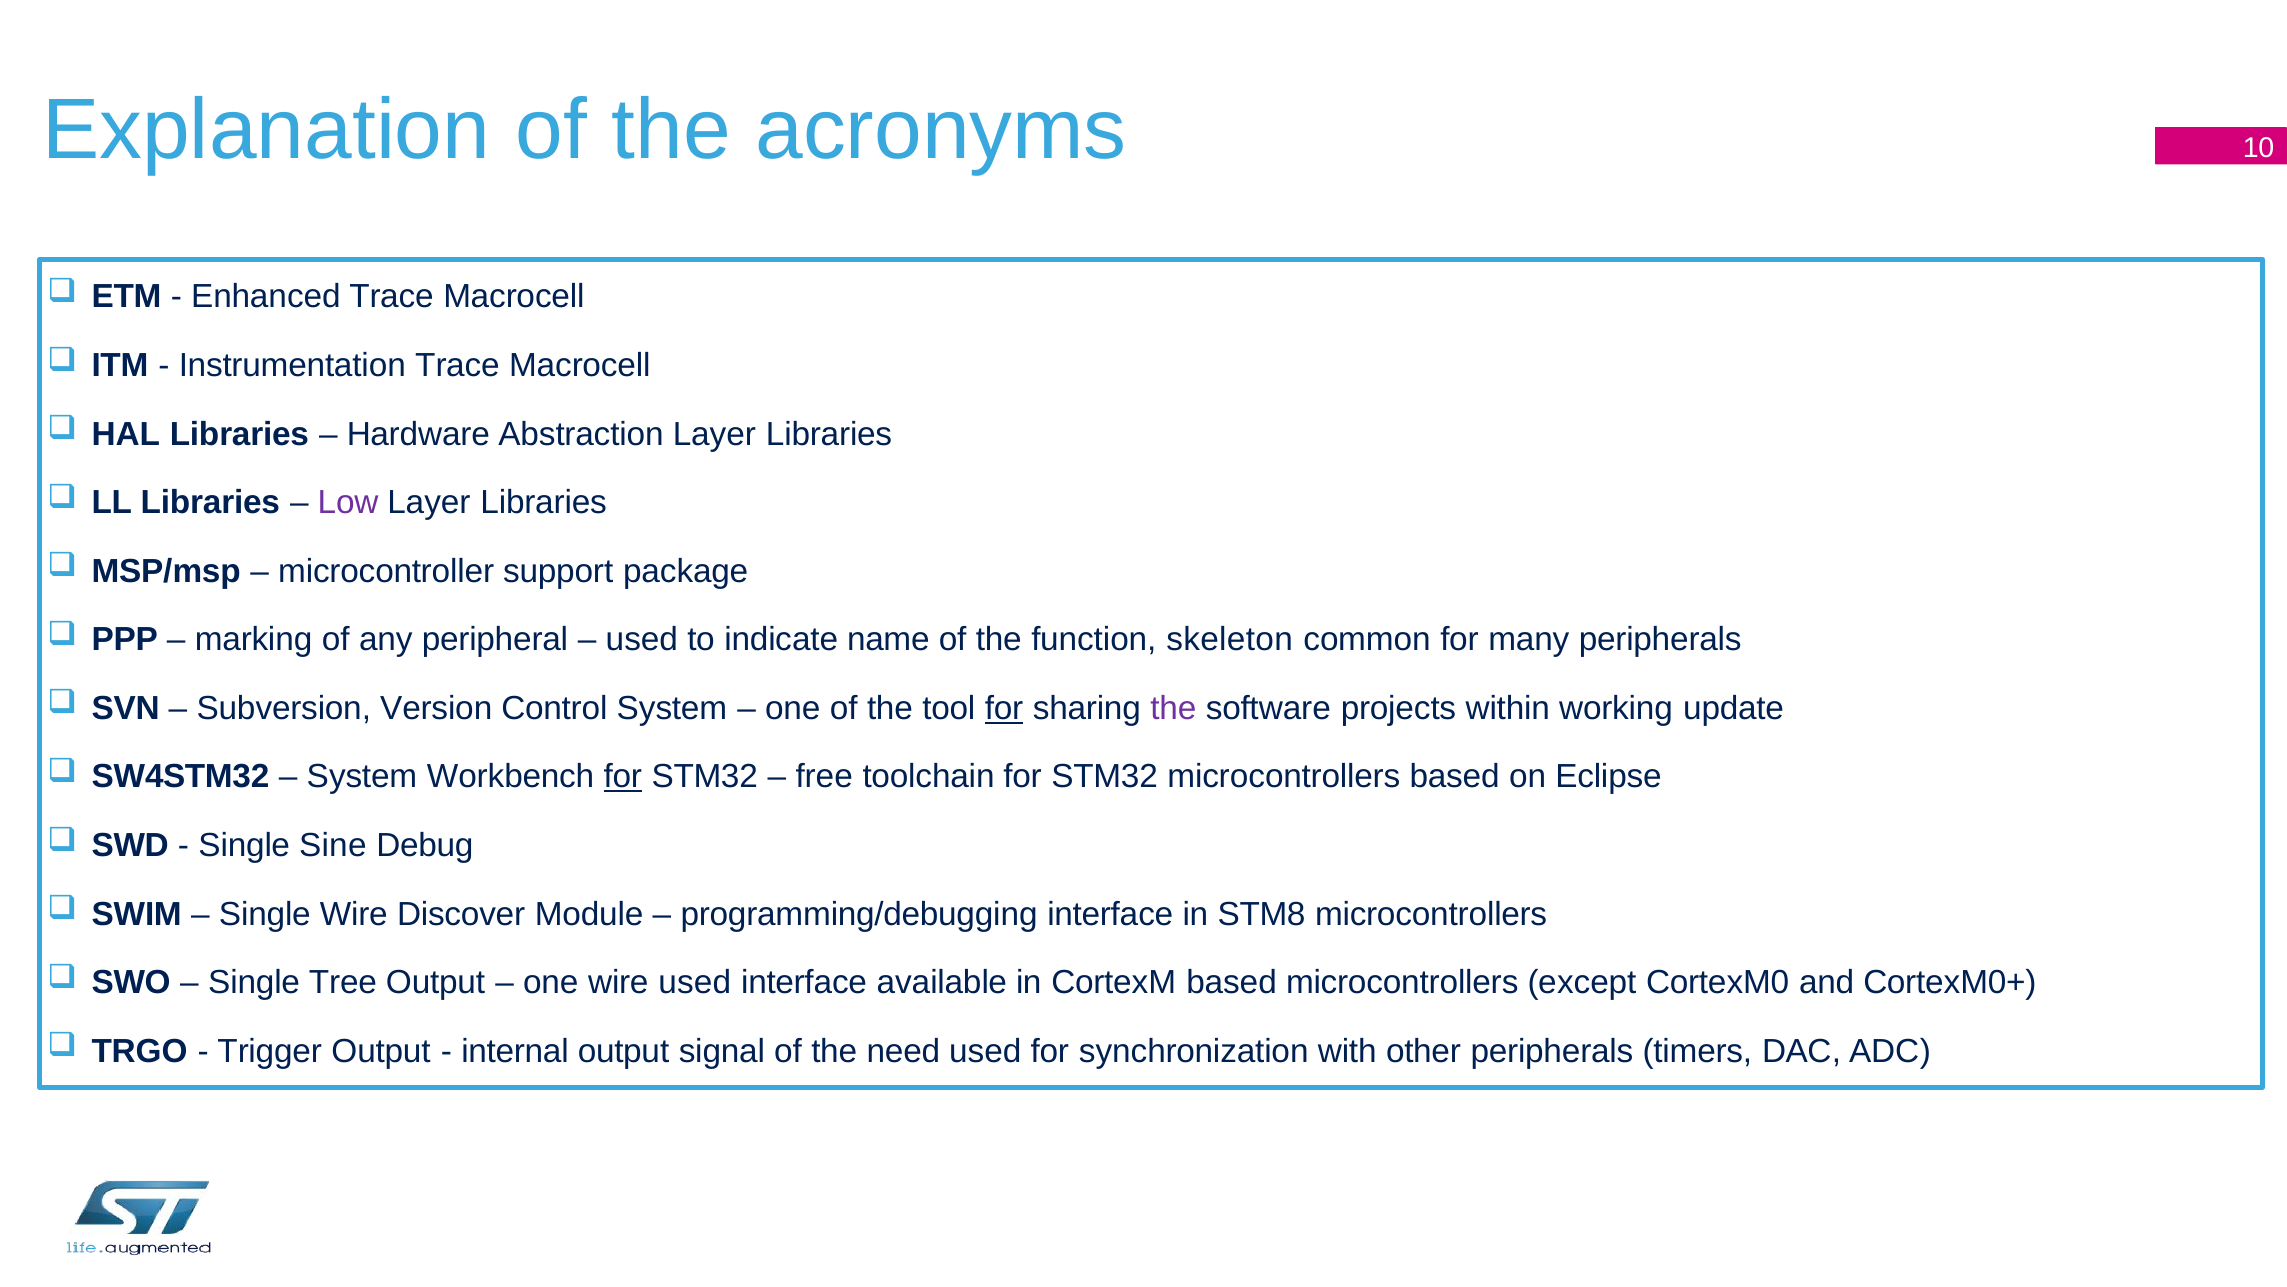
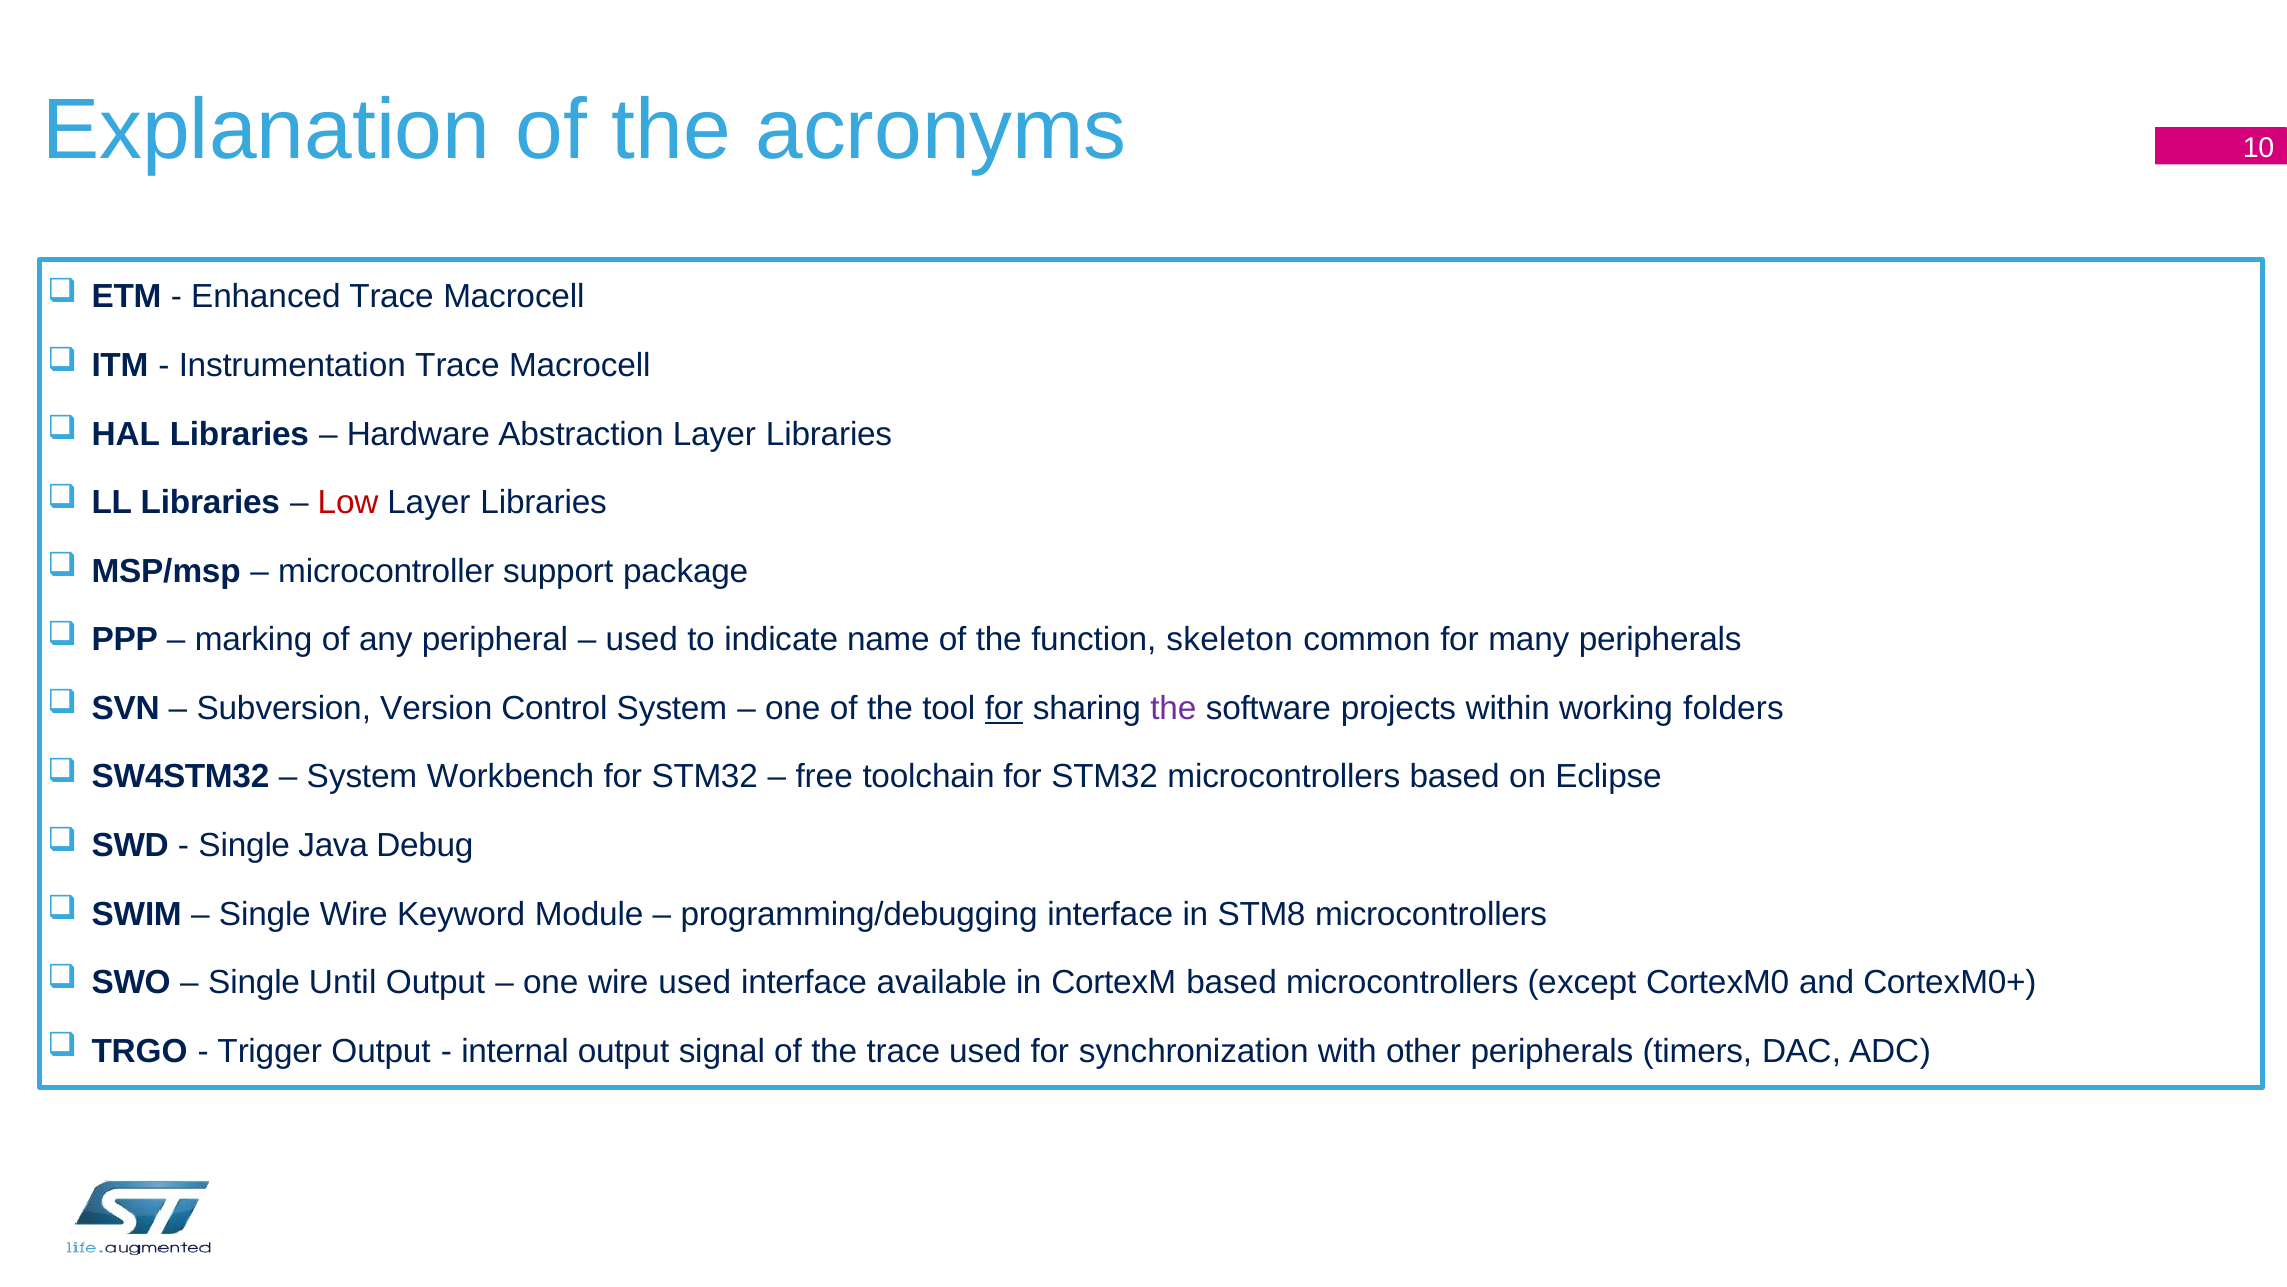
Low colour: purple -> red
update: update -> folders
for at (623, 777) underline: present -> none
Sine: Sine -> Java
Discover: Discover -> Keyword
Tree: Tree -> Until
the need: need -> trace
